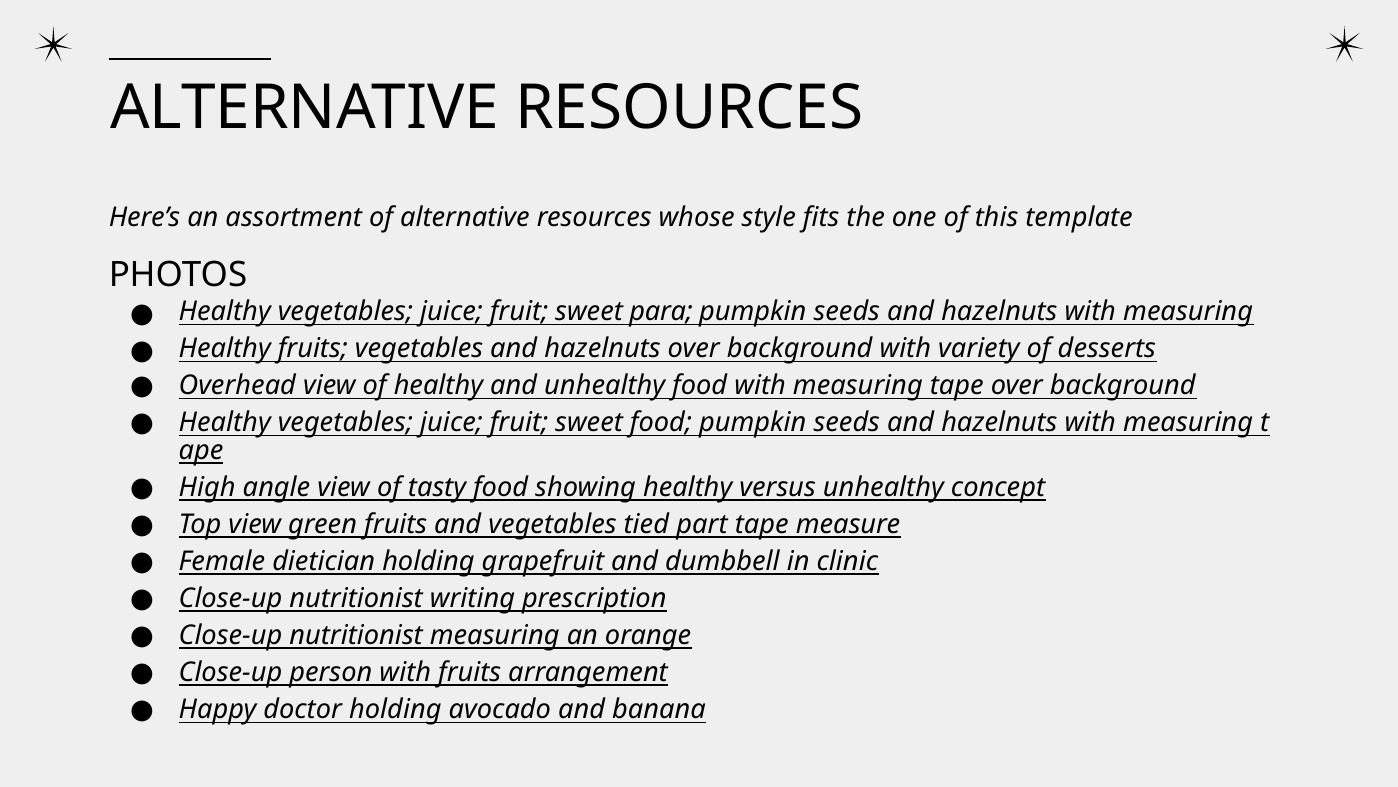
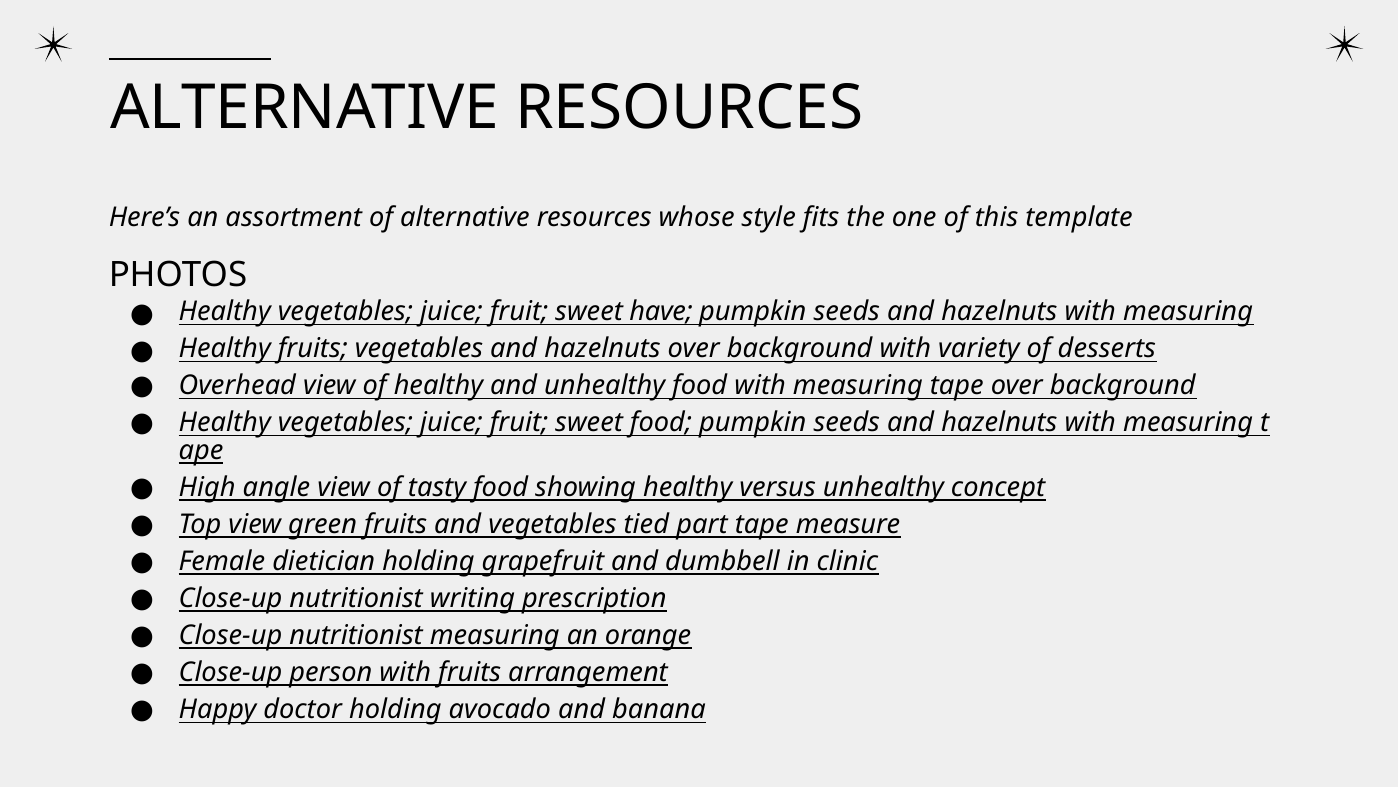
para: para -> have
